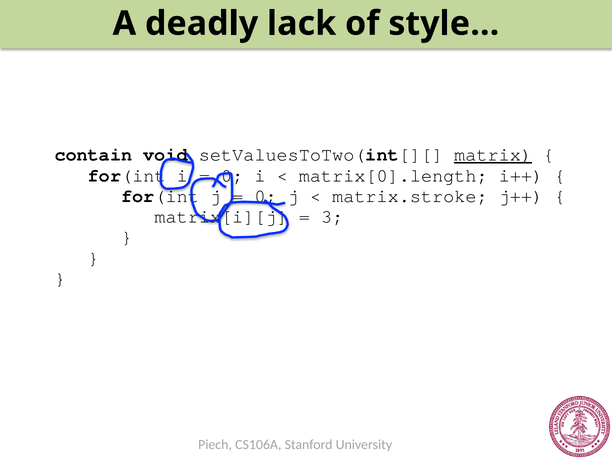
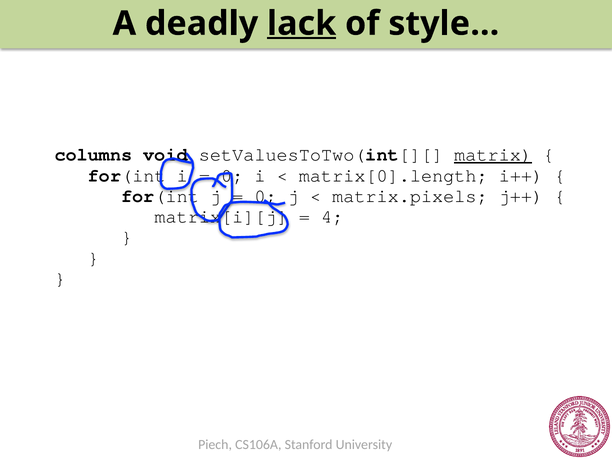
lack underline: none -> present
contain: contain -> columns
matrix.stroke: matrix.stroke -> matrix.pixels
3: 3 -> 4
